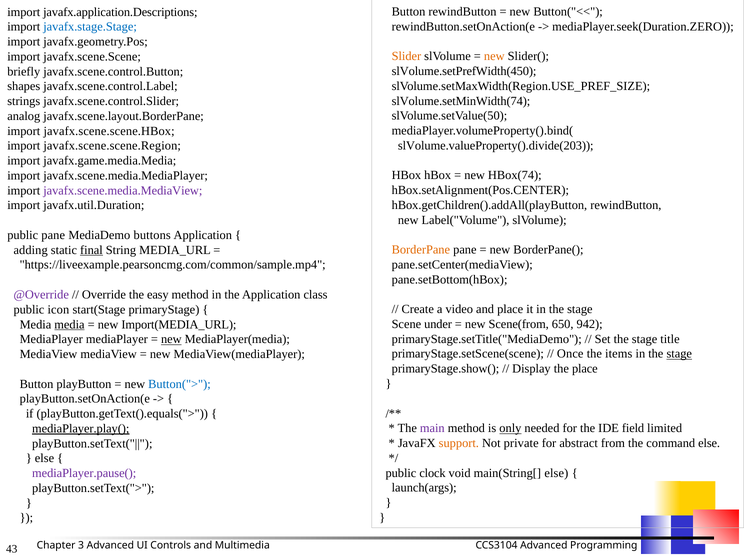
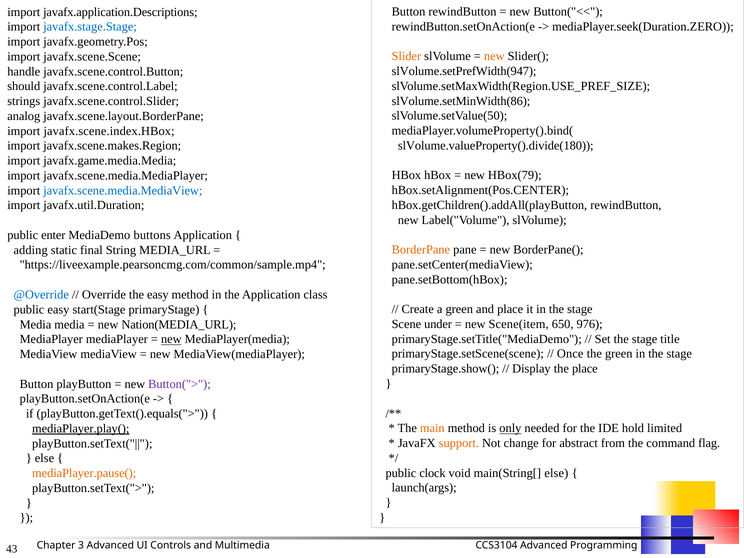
slVolume.setPrefWidth(450: slVolume.setPrefWidth(450 -> slVolume.setPrefWidth(947
briefly: briefly -> handle
shapes: shapes -> should
slVolume.setMinWidth(74: slVolume.setMinWidth(74 -> slVolume.setMinWidth(86
javafx.scene.scene.HBox: javafx.scene.scene.HBox -> javafx.scene.index.HBox
slVolume.valueProperty().divide(203: slVolume.valueProperty().divide(203 -> slVolume.valueProperty().divide(180
javafx.scene.scene.Region: javafx.scene.scene.Region -> javafx.scene.makes.Region
HBox(74: HBox(74 -> HBox(79
javafx.scene.media.MediaView colour: purple -> blue
public pane: pane -> enter
final underline: present -> none
@Override colour: purple -> blue
a video: video -> green
public icon: icon -> easy
Scene(from: Scene(from -> Scene(item
942: 942 -> 976
media at (69, 324) underline: present -> none
Import(MEDIA_URL: Import(MEDIA_URL -> Nation(MEDIA_URL
the items: items -> green
stage at (679, 354) underline: present -> none
Button("> colour: blue -> purple
main colour: purple -> orange
field: field -> hold
private: private -> change
command else: else -> flag
mediaPlayer.pause( colour: purple -> orange
